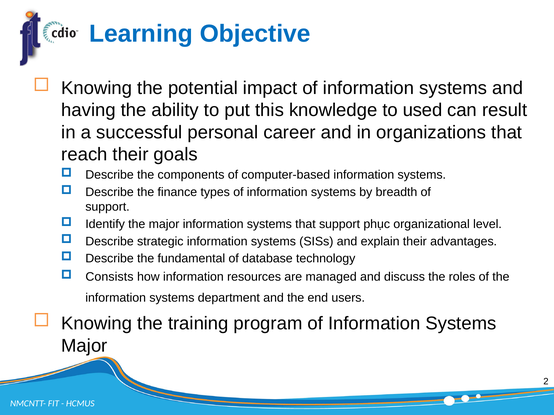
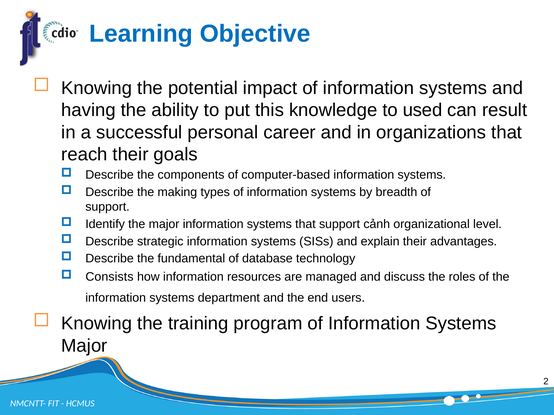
finance: finance -> making
phục: phục -> cảnh
